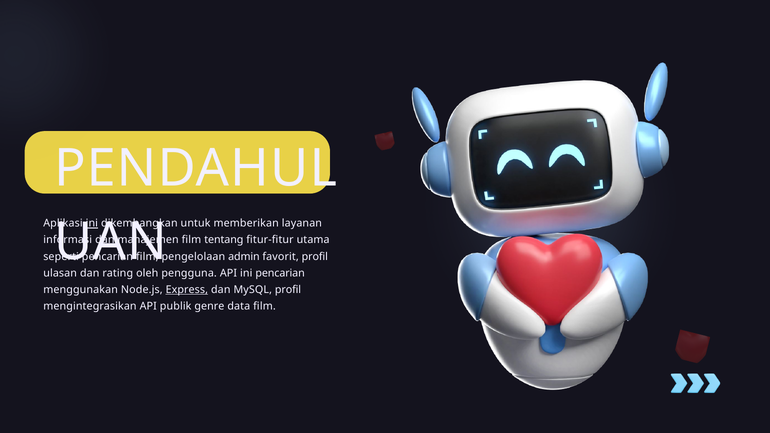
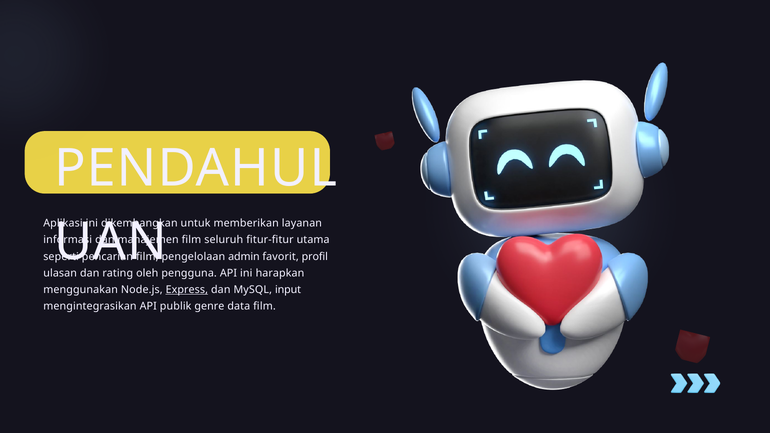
ini at (92, 223) underline: present -> none
tentang: tentang -> seluruh
ini pencarian: pencarian -> harapkan
MySQL profil: profil -> input
